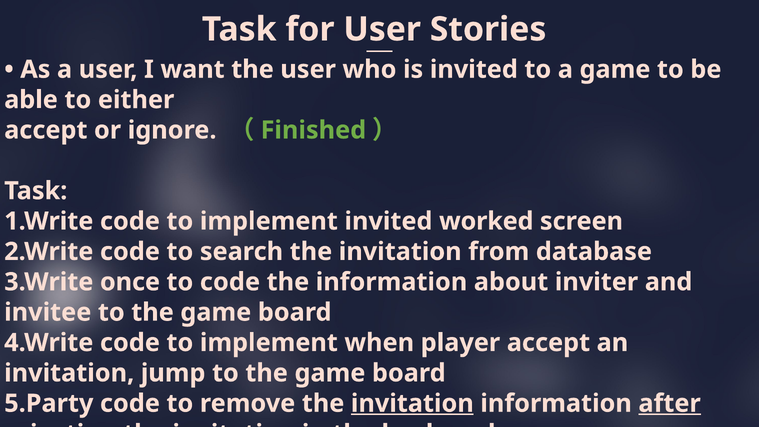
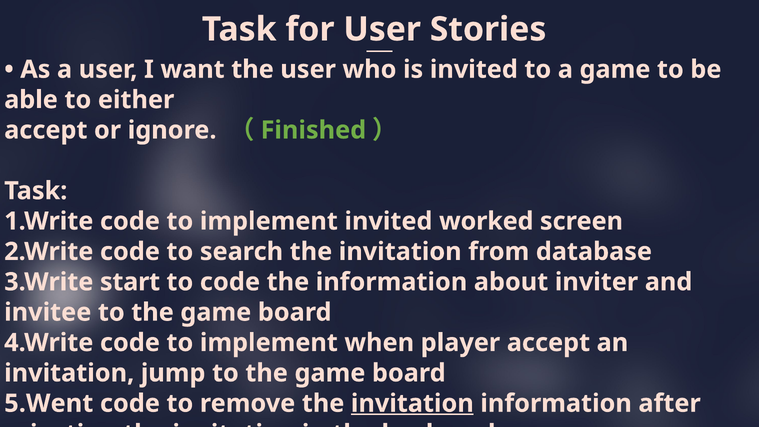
once: once -> start
5.Party: 5.Party -> 5.Went
after underline: present -> none
